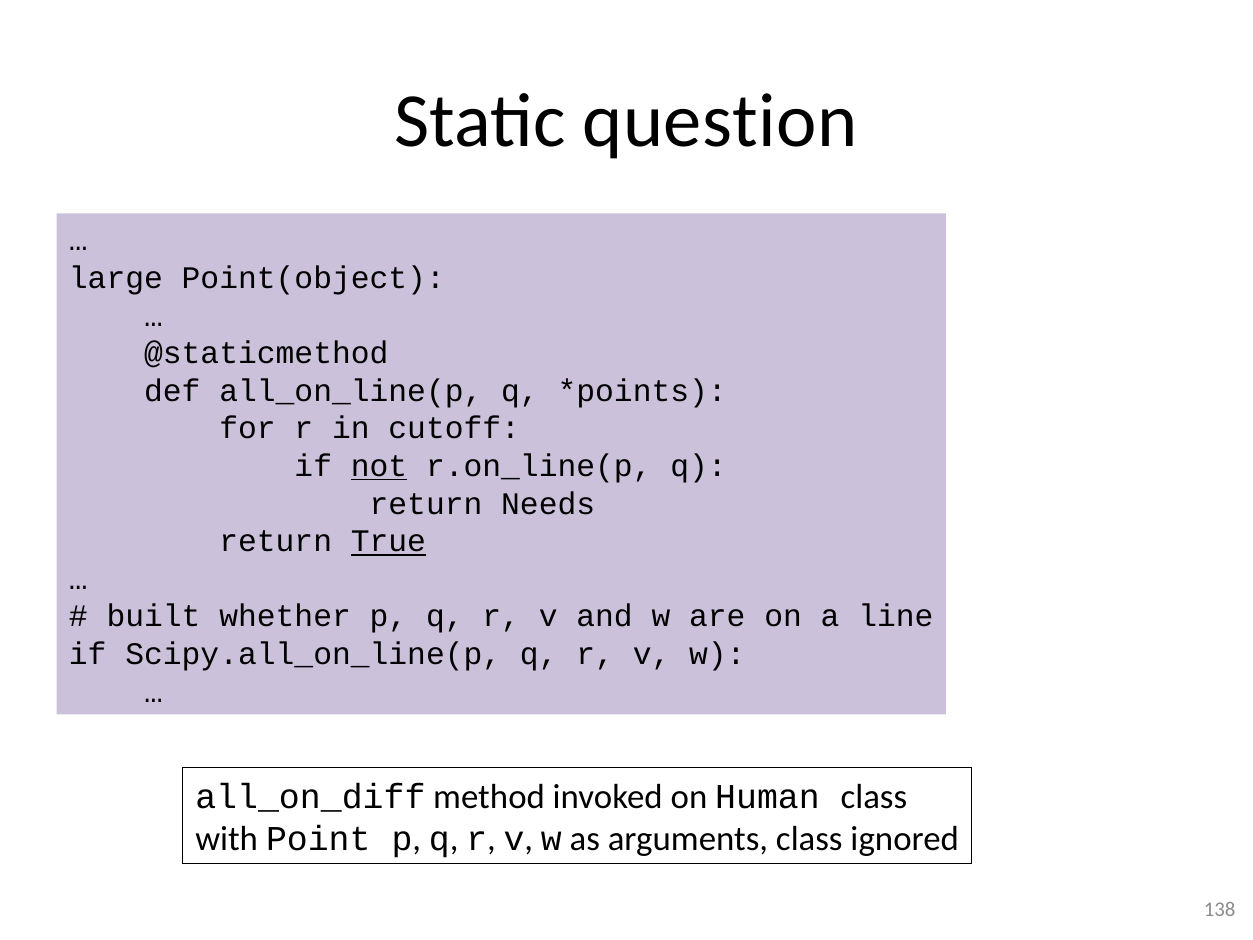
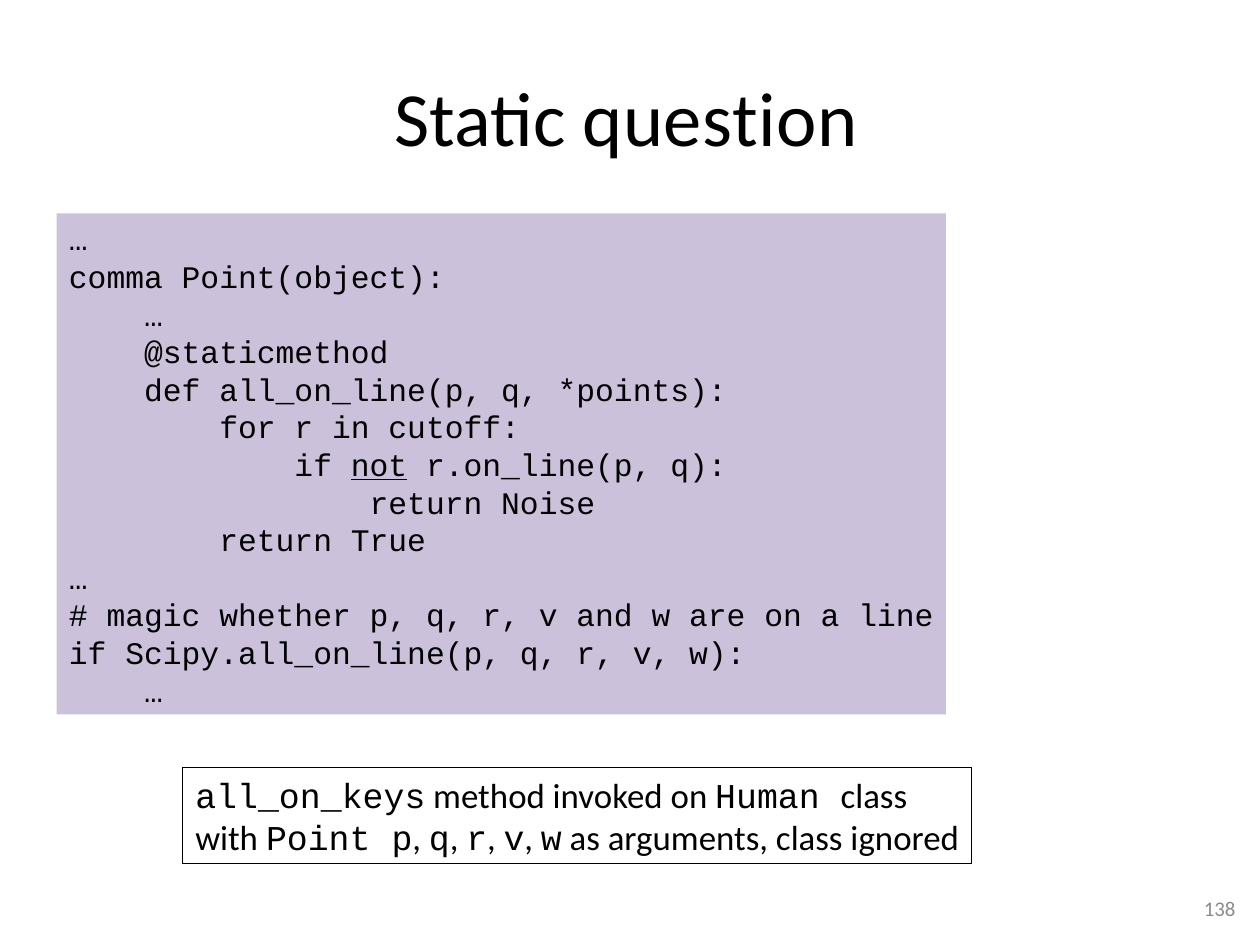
large: large -> comma
Needs: Needs -> Noise
True underline: present -> none
built: built -> magic
all_on_diff: all_on_diff -> all_on_keys
